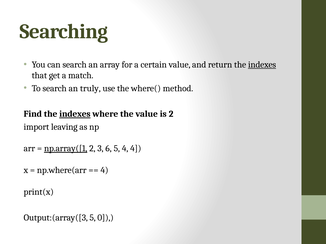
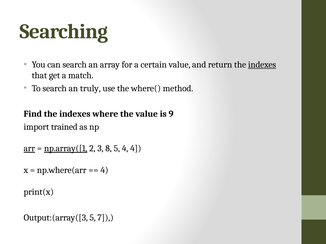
indexes at (75, 114) underline: present -> none
is 2: 2 -> 9
leaving: leaving -> trained
arr underline: none -> present
6: 6 -> 8
0: 0 -> 7
